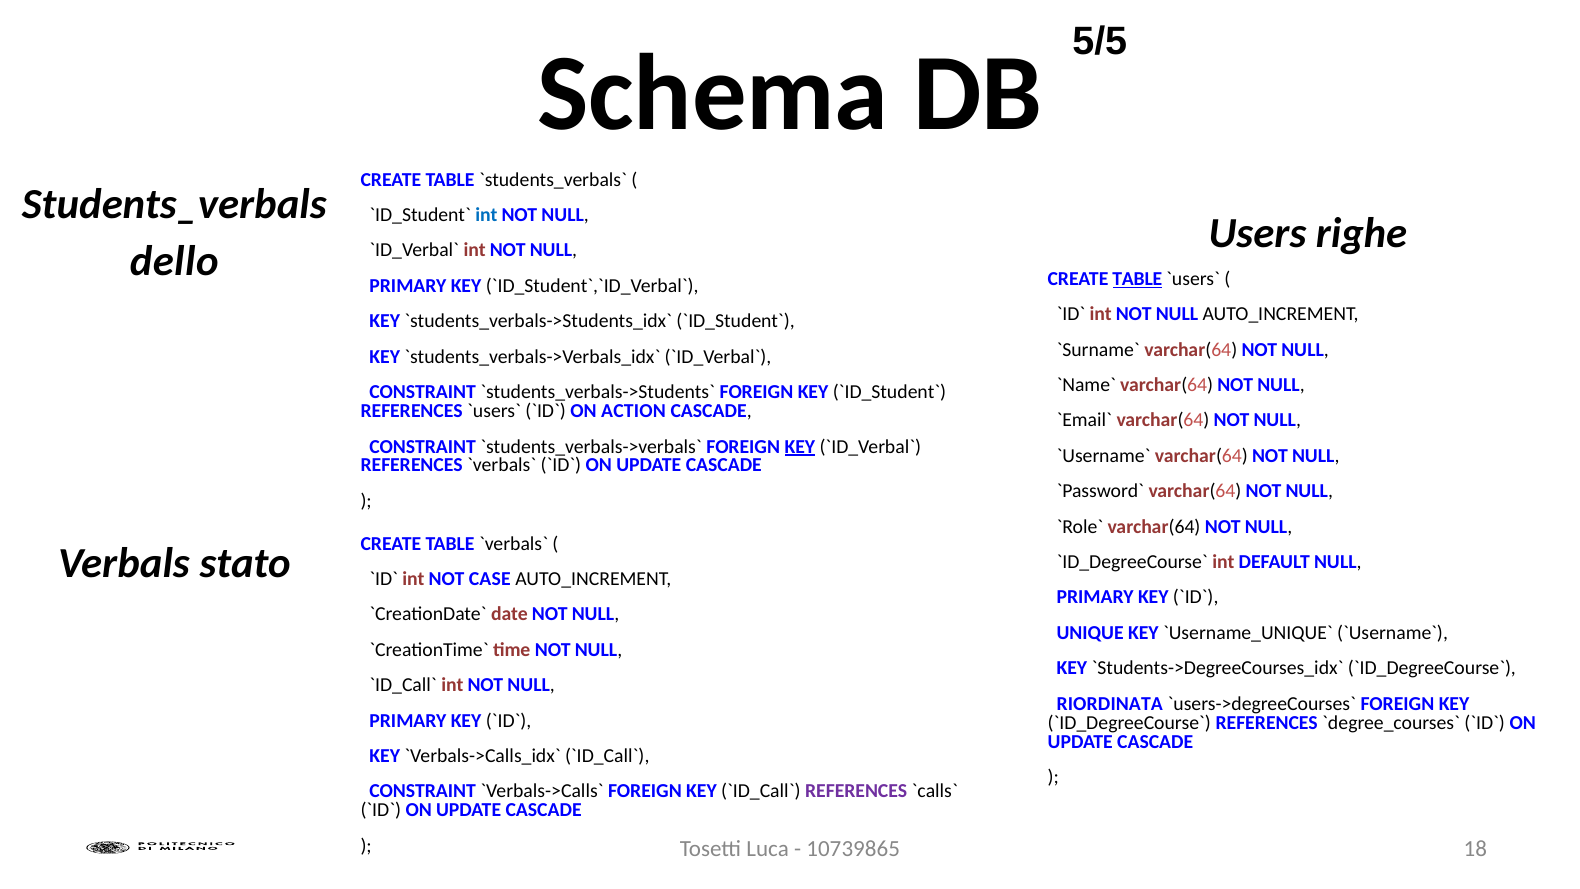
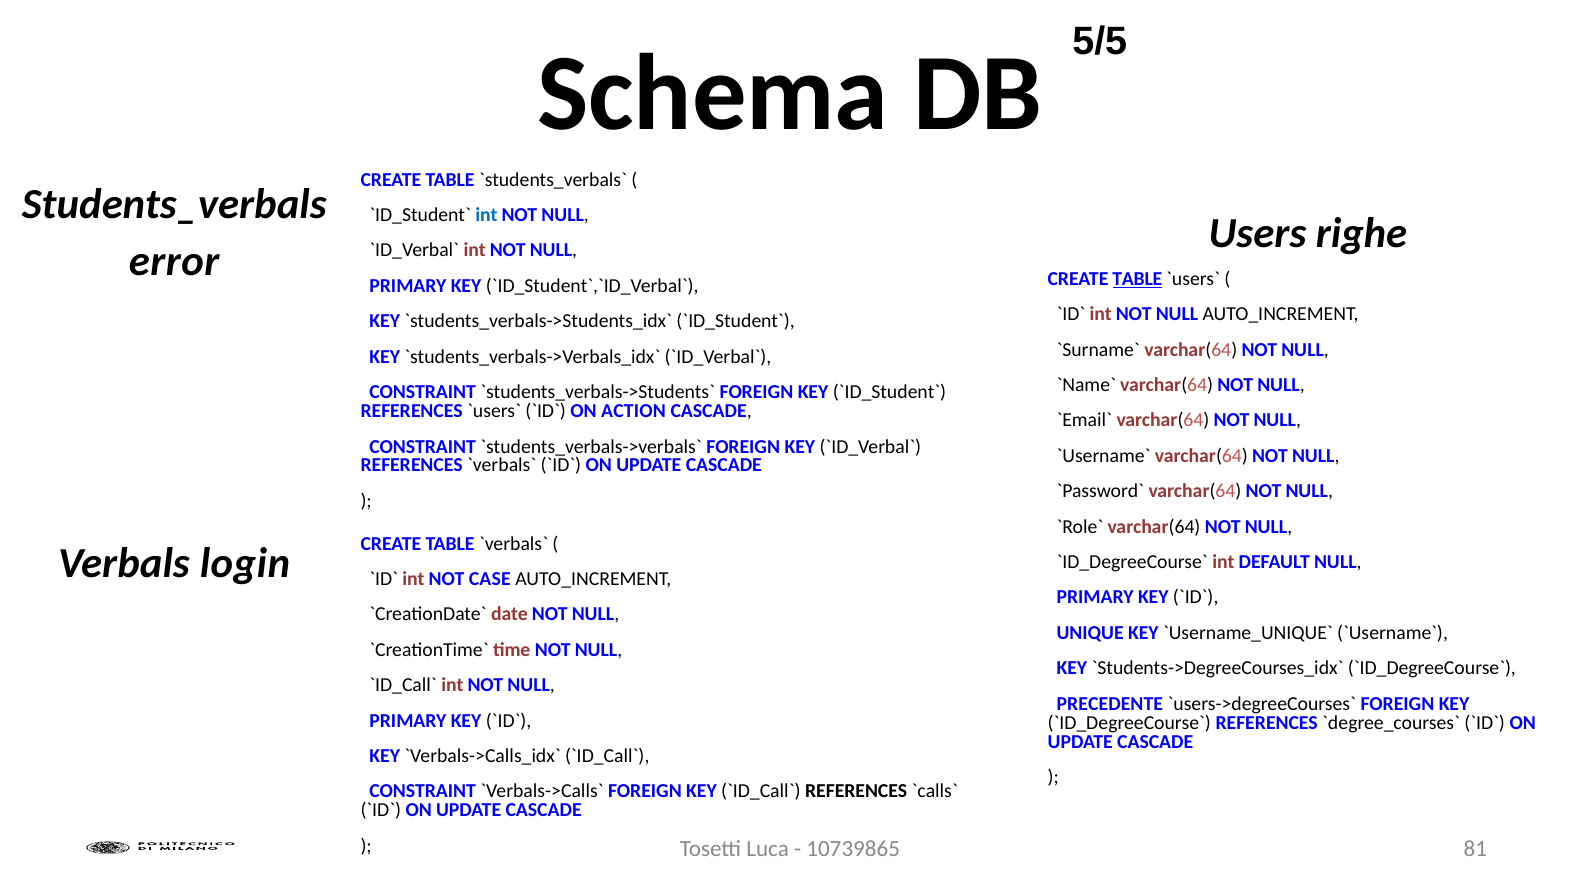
dello: dello -> error
KEY at (800, 446) underline: present -> none
stato: stato -> login
RIORDINATA: RIORDINATA -> PRECEDENTE
REFERENCES at (856, 791) colour: purple -> black
18: 18 -> 81
